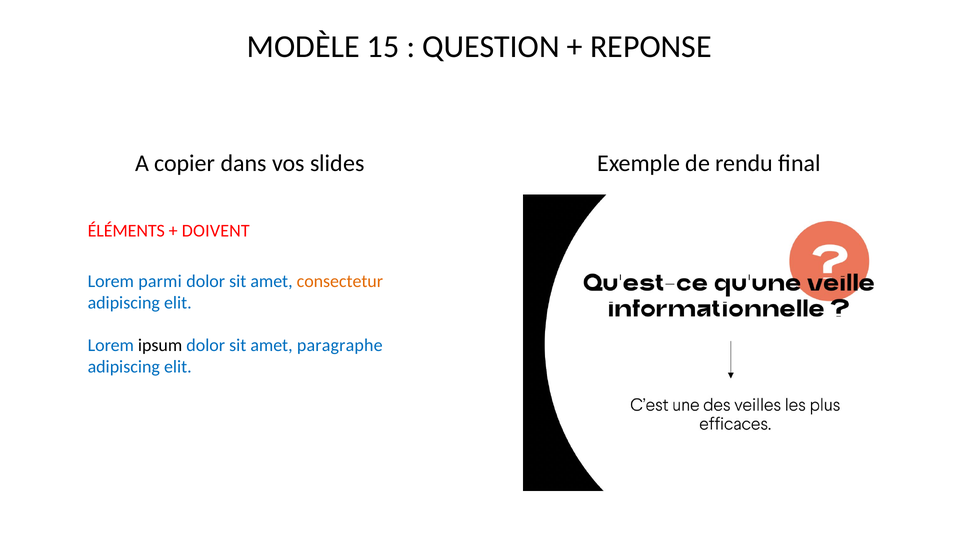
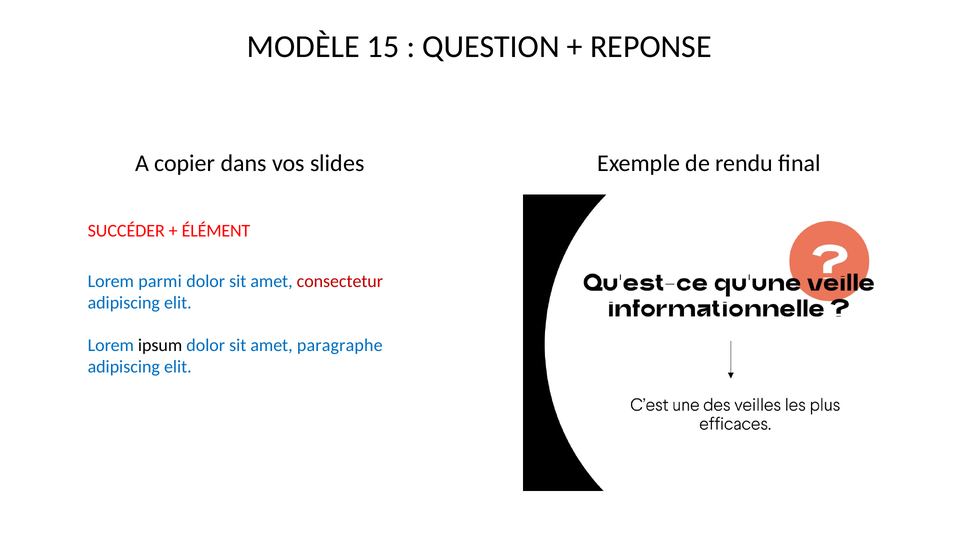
ÉLÉMENTS: ÉLÉMENTS -> SUCCÉDER
DOIVENT: DOIVENT -> ÉLÉMENT
consectetur colour: orange -> red
